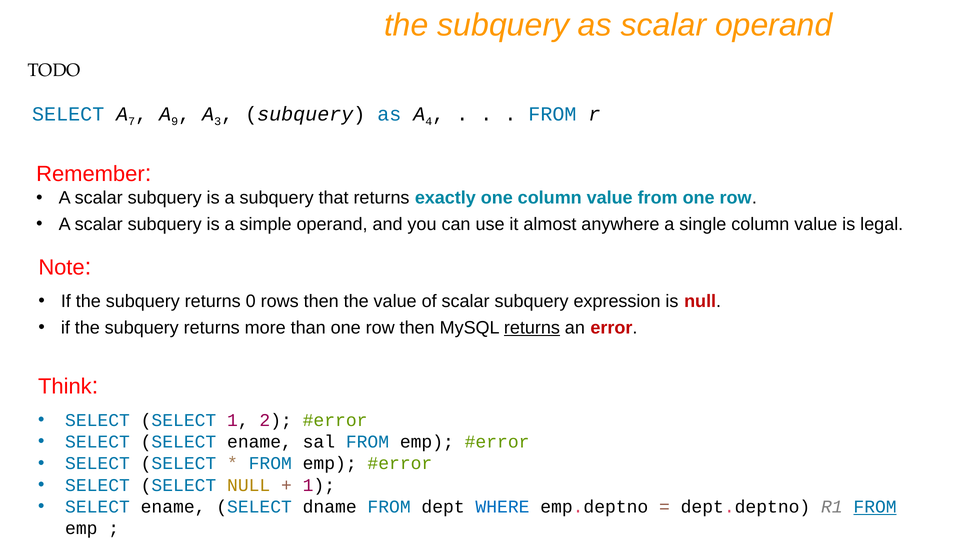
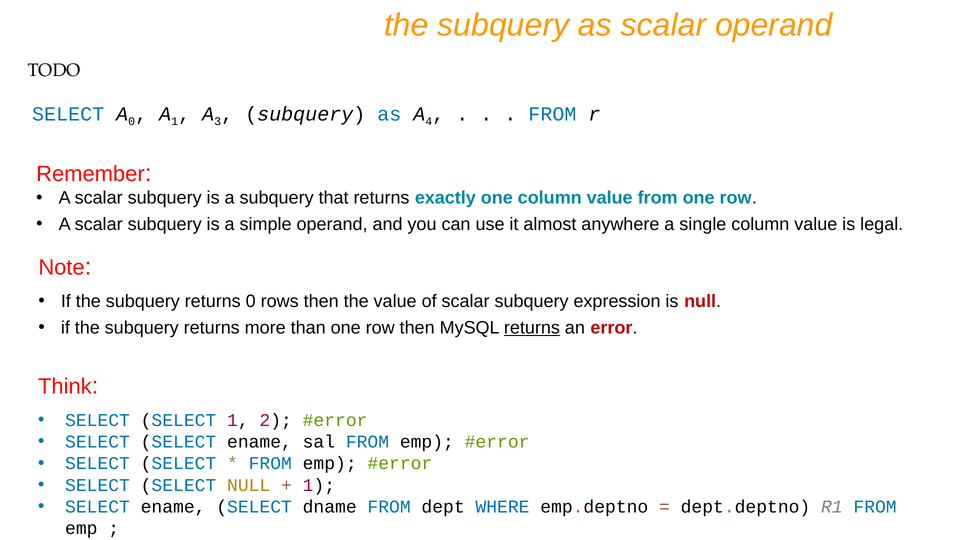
A 7: 7 -> 0
A 9: 9 -> 1
FROM at (875, 507) underline: present -> none
